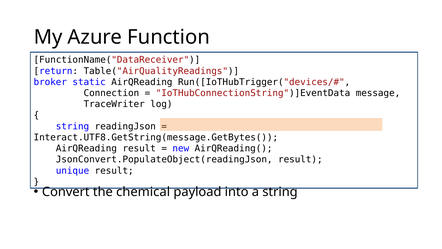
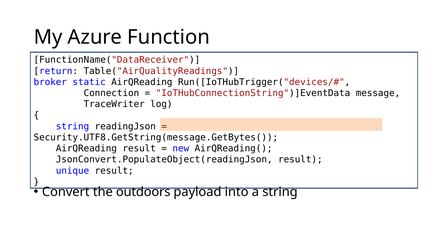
Interact.UTF8.GetString(message.GetBytes(: Interact.UTF8.GetString(message.GetBytes( -> Security.UTF8.GetString(message.GetBytes(
chemical: chemical -> outdoors
